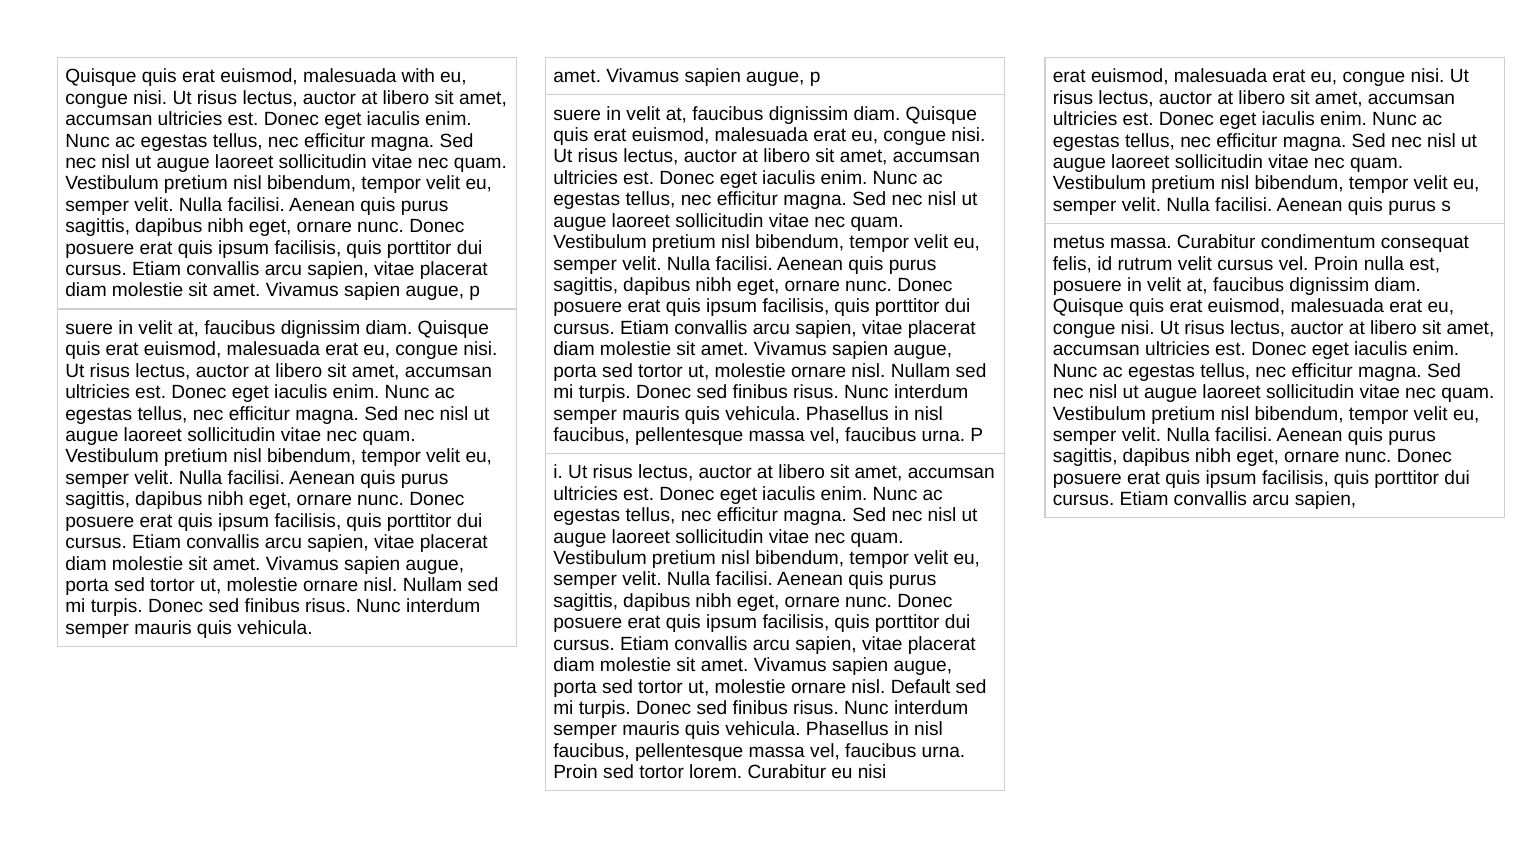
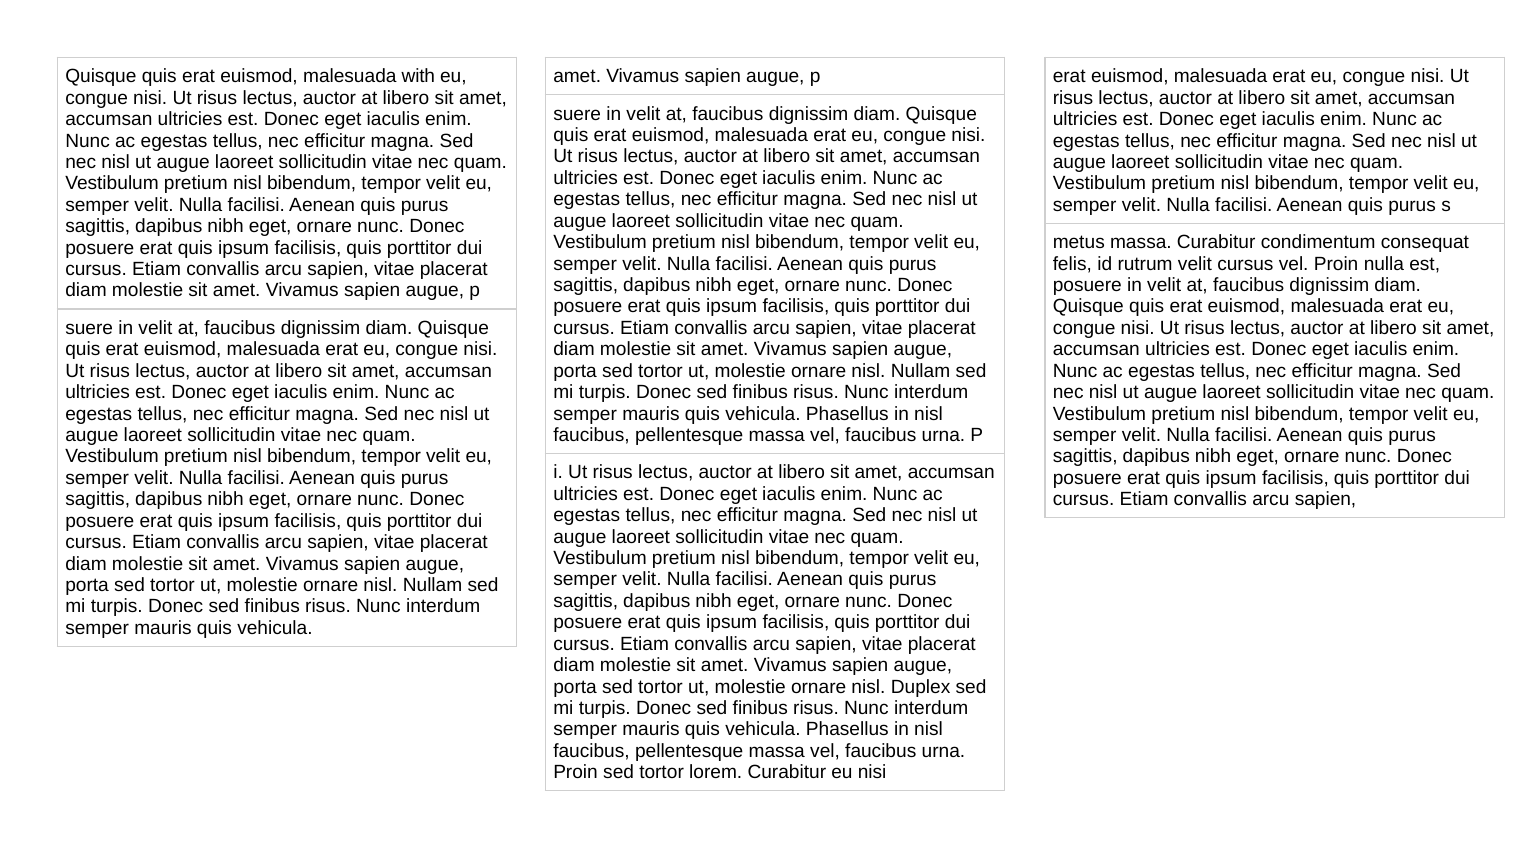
Default: Default -> Duplex
